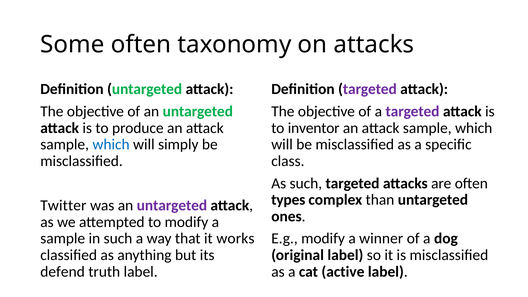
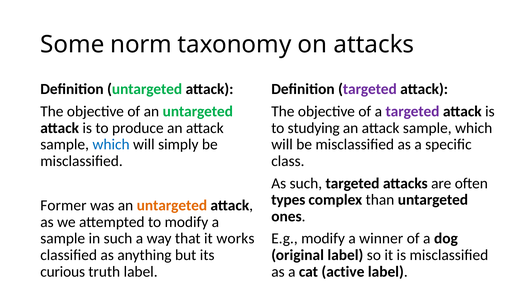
Some often: often -> norm
inventor: inventor -> studying
Twitter: Twitter -> Former
untargeted at (172, 205) colour: purple -> orange
defend: defend -> curious
